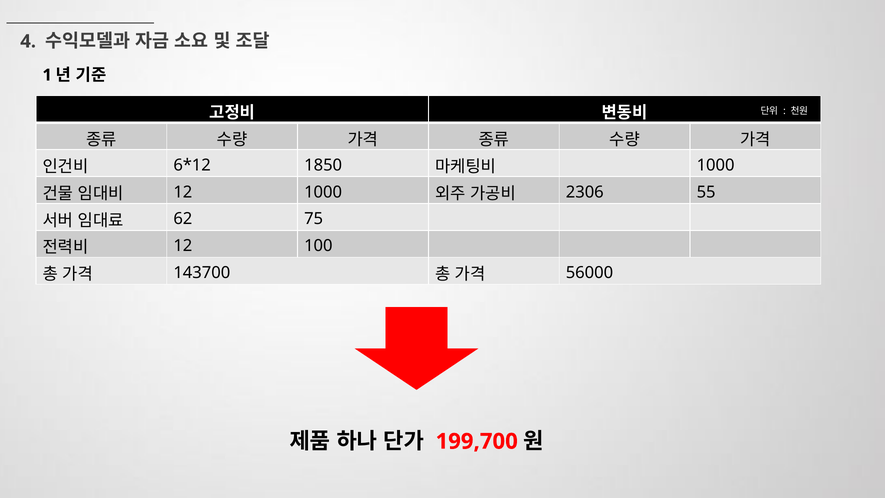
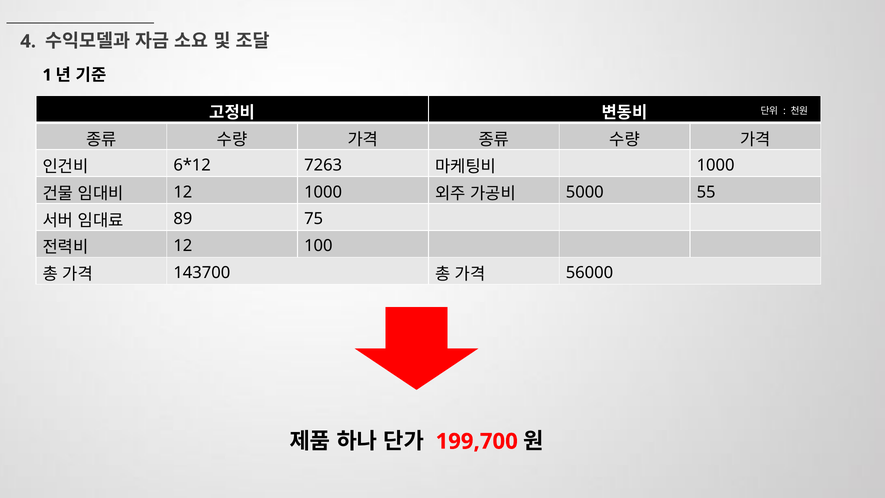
1850: 1850 -> 7263
2306: 2306 -> 5000
62: 62 -> 89
